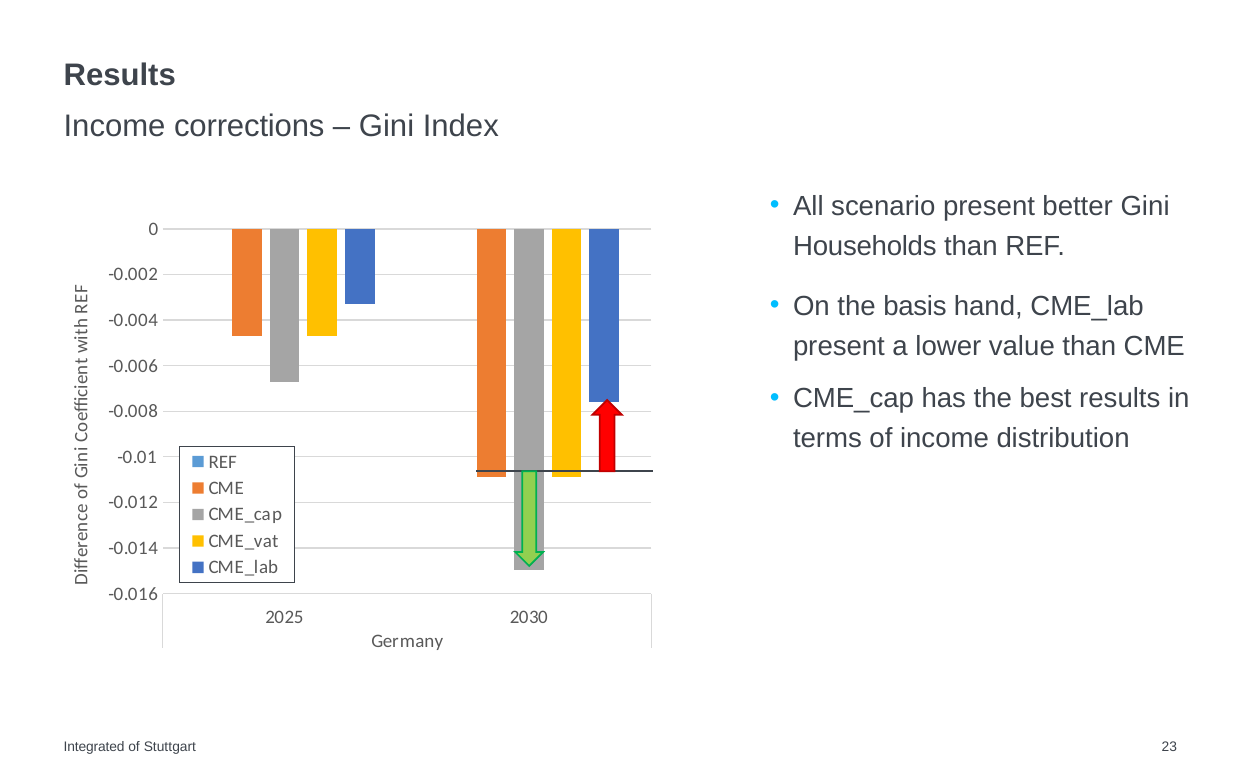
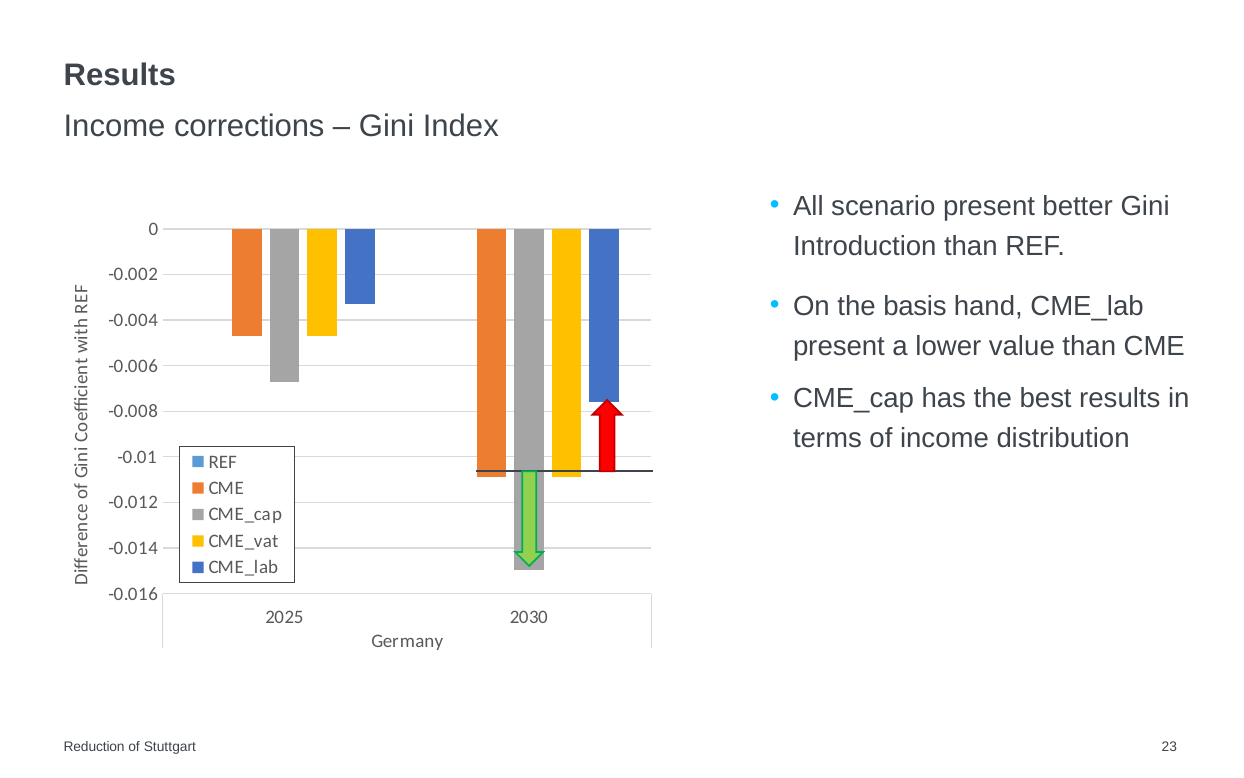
Households: Households -> Introduction
Integrated: Integrated -> Reduction
